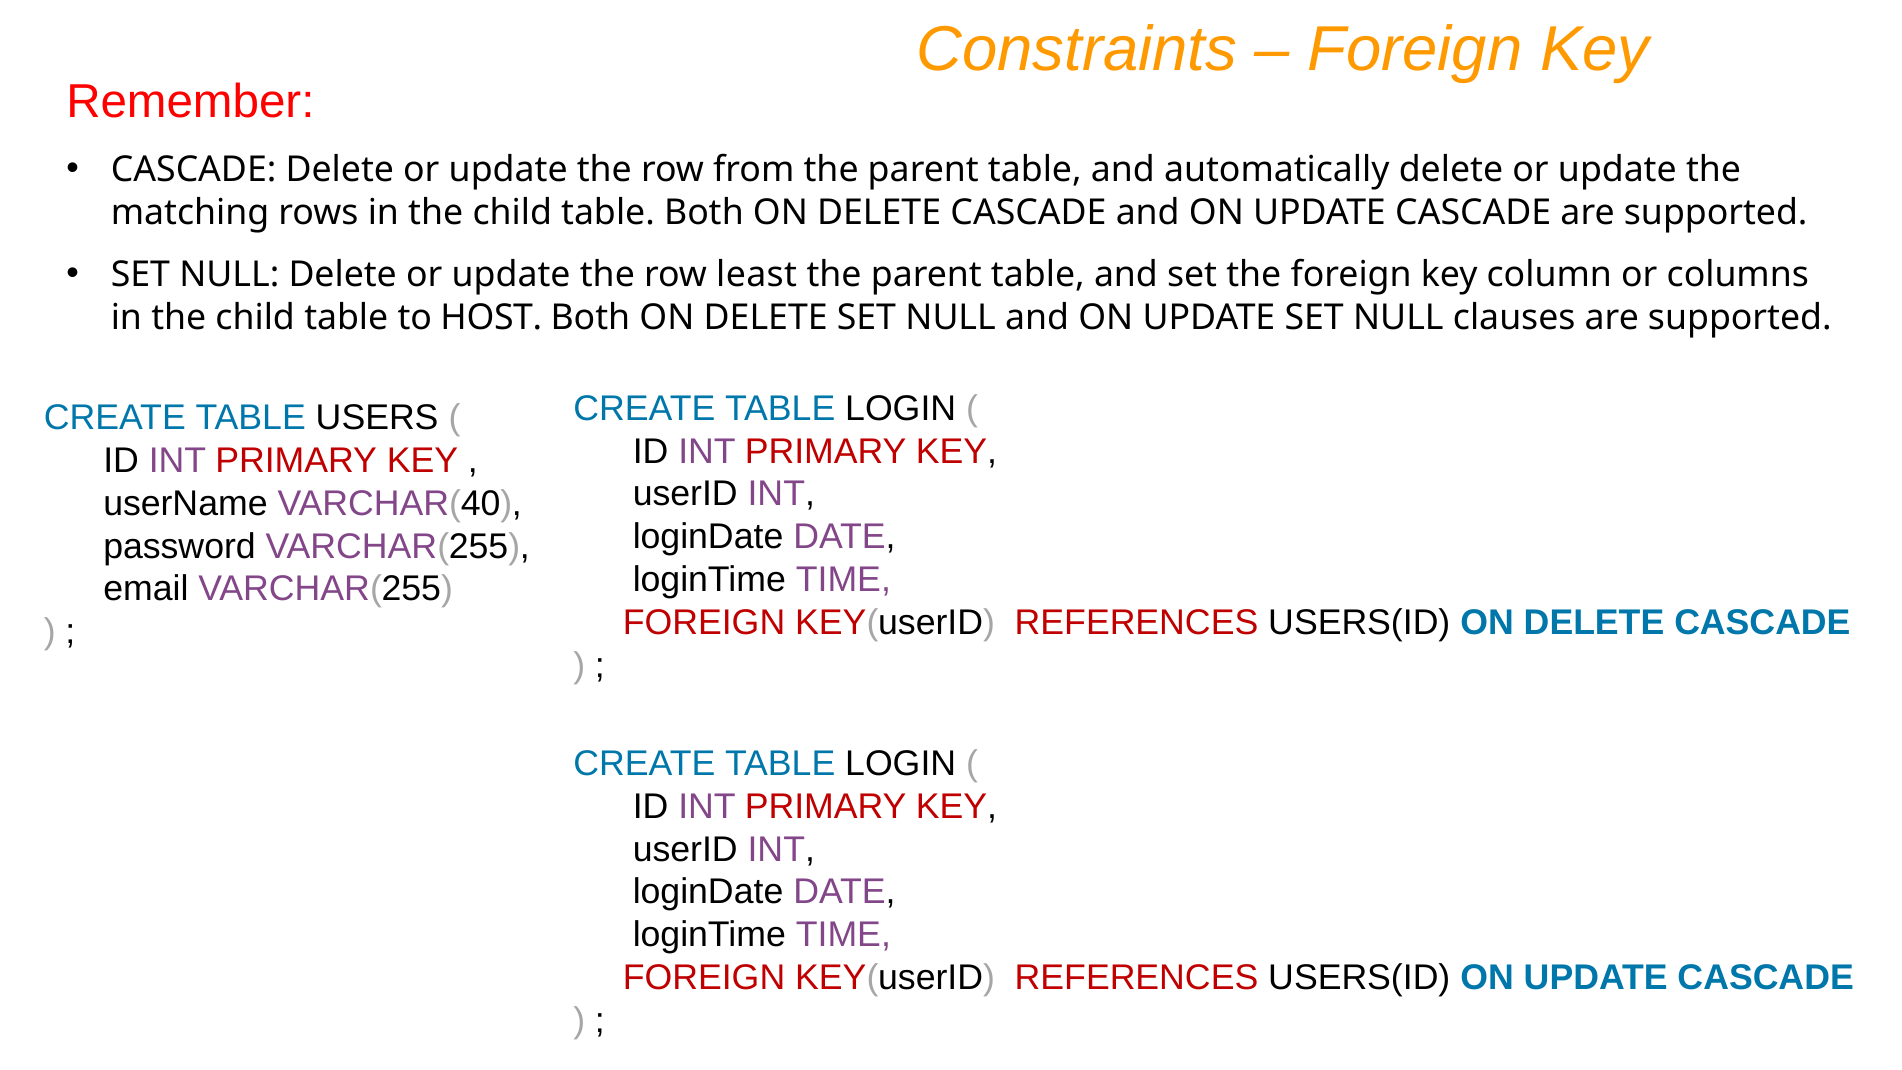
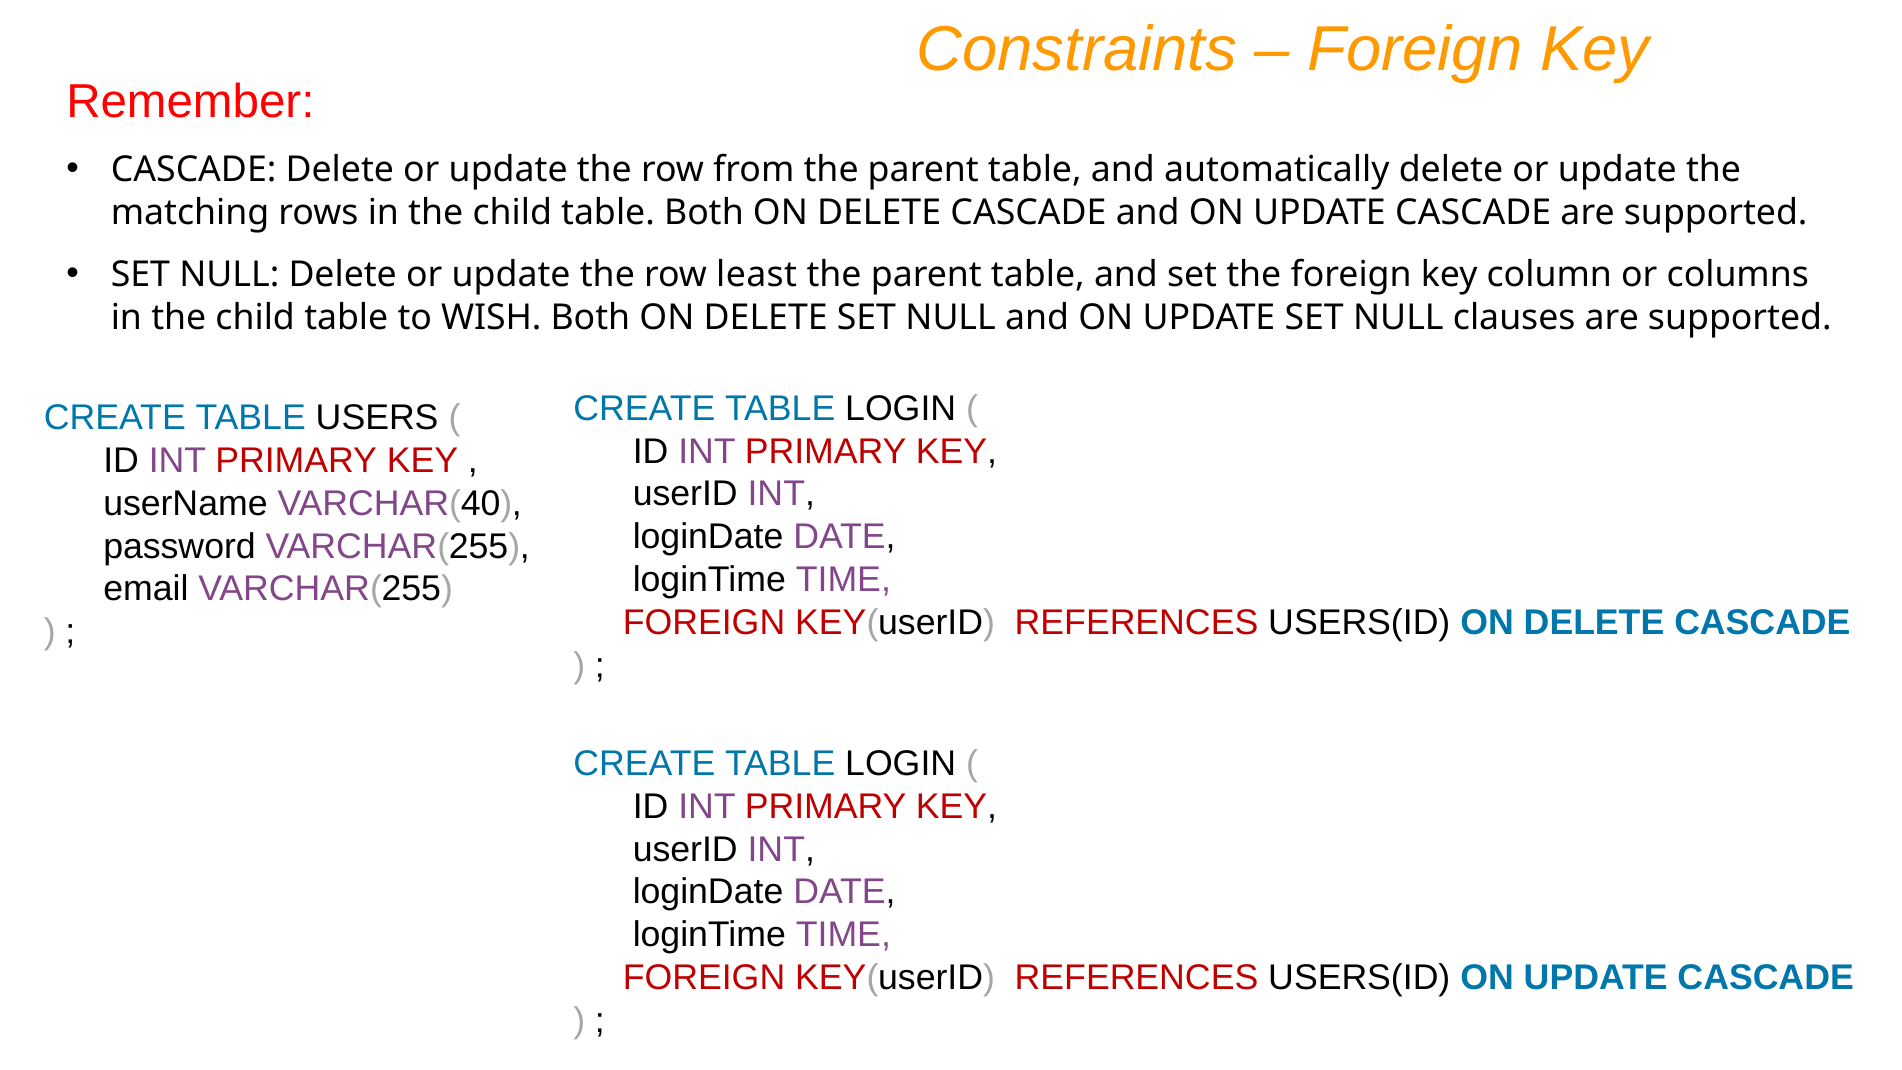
HOST: HOST -> WISH
